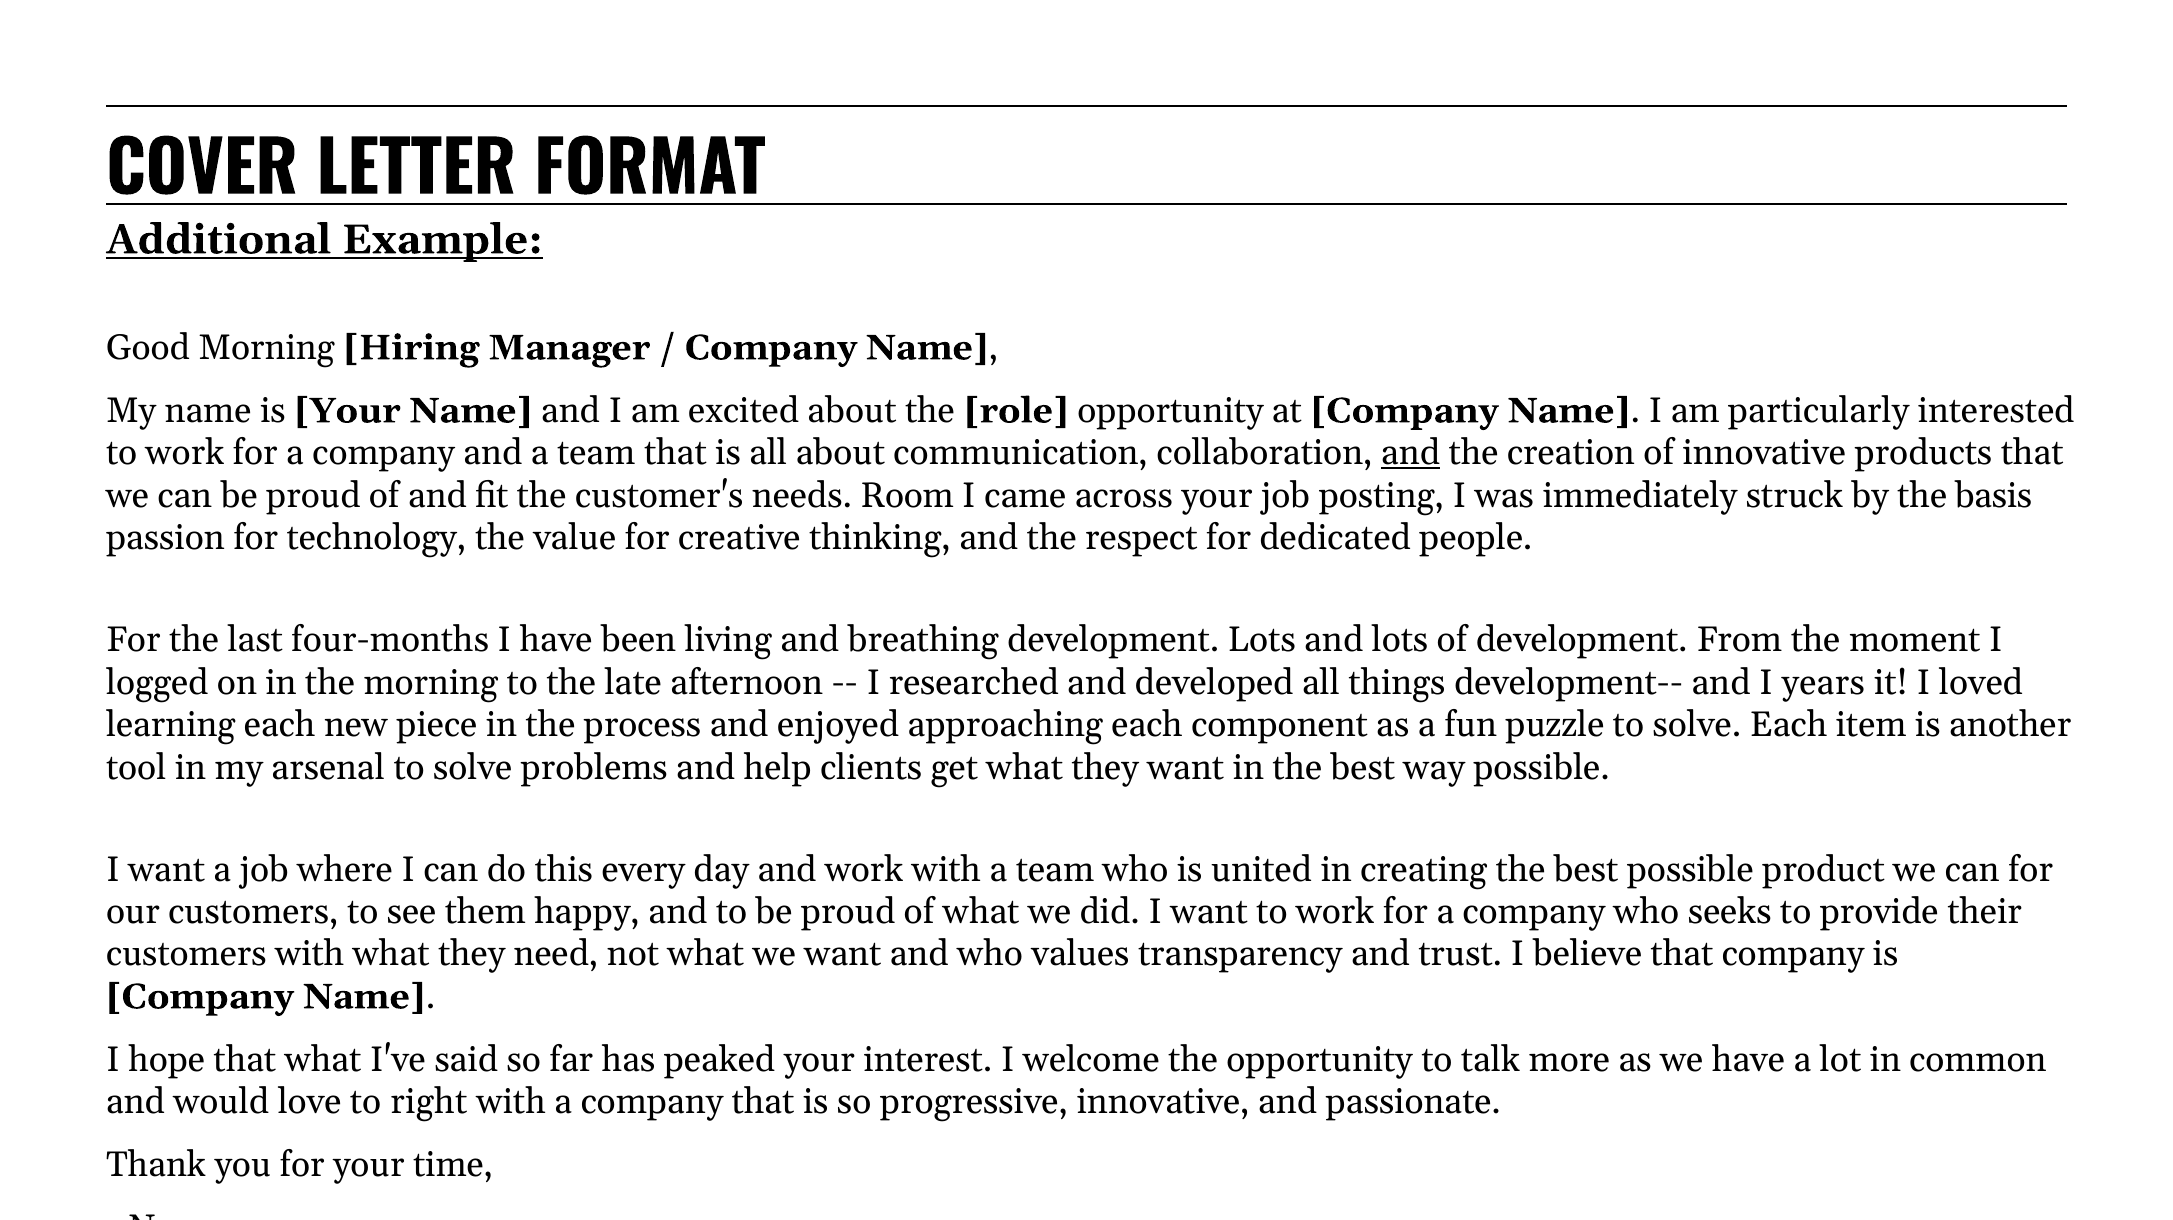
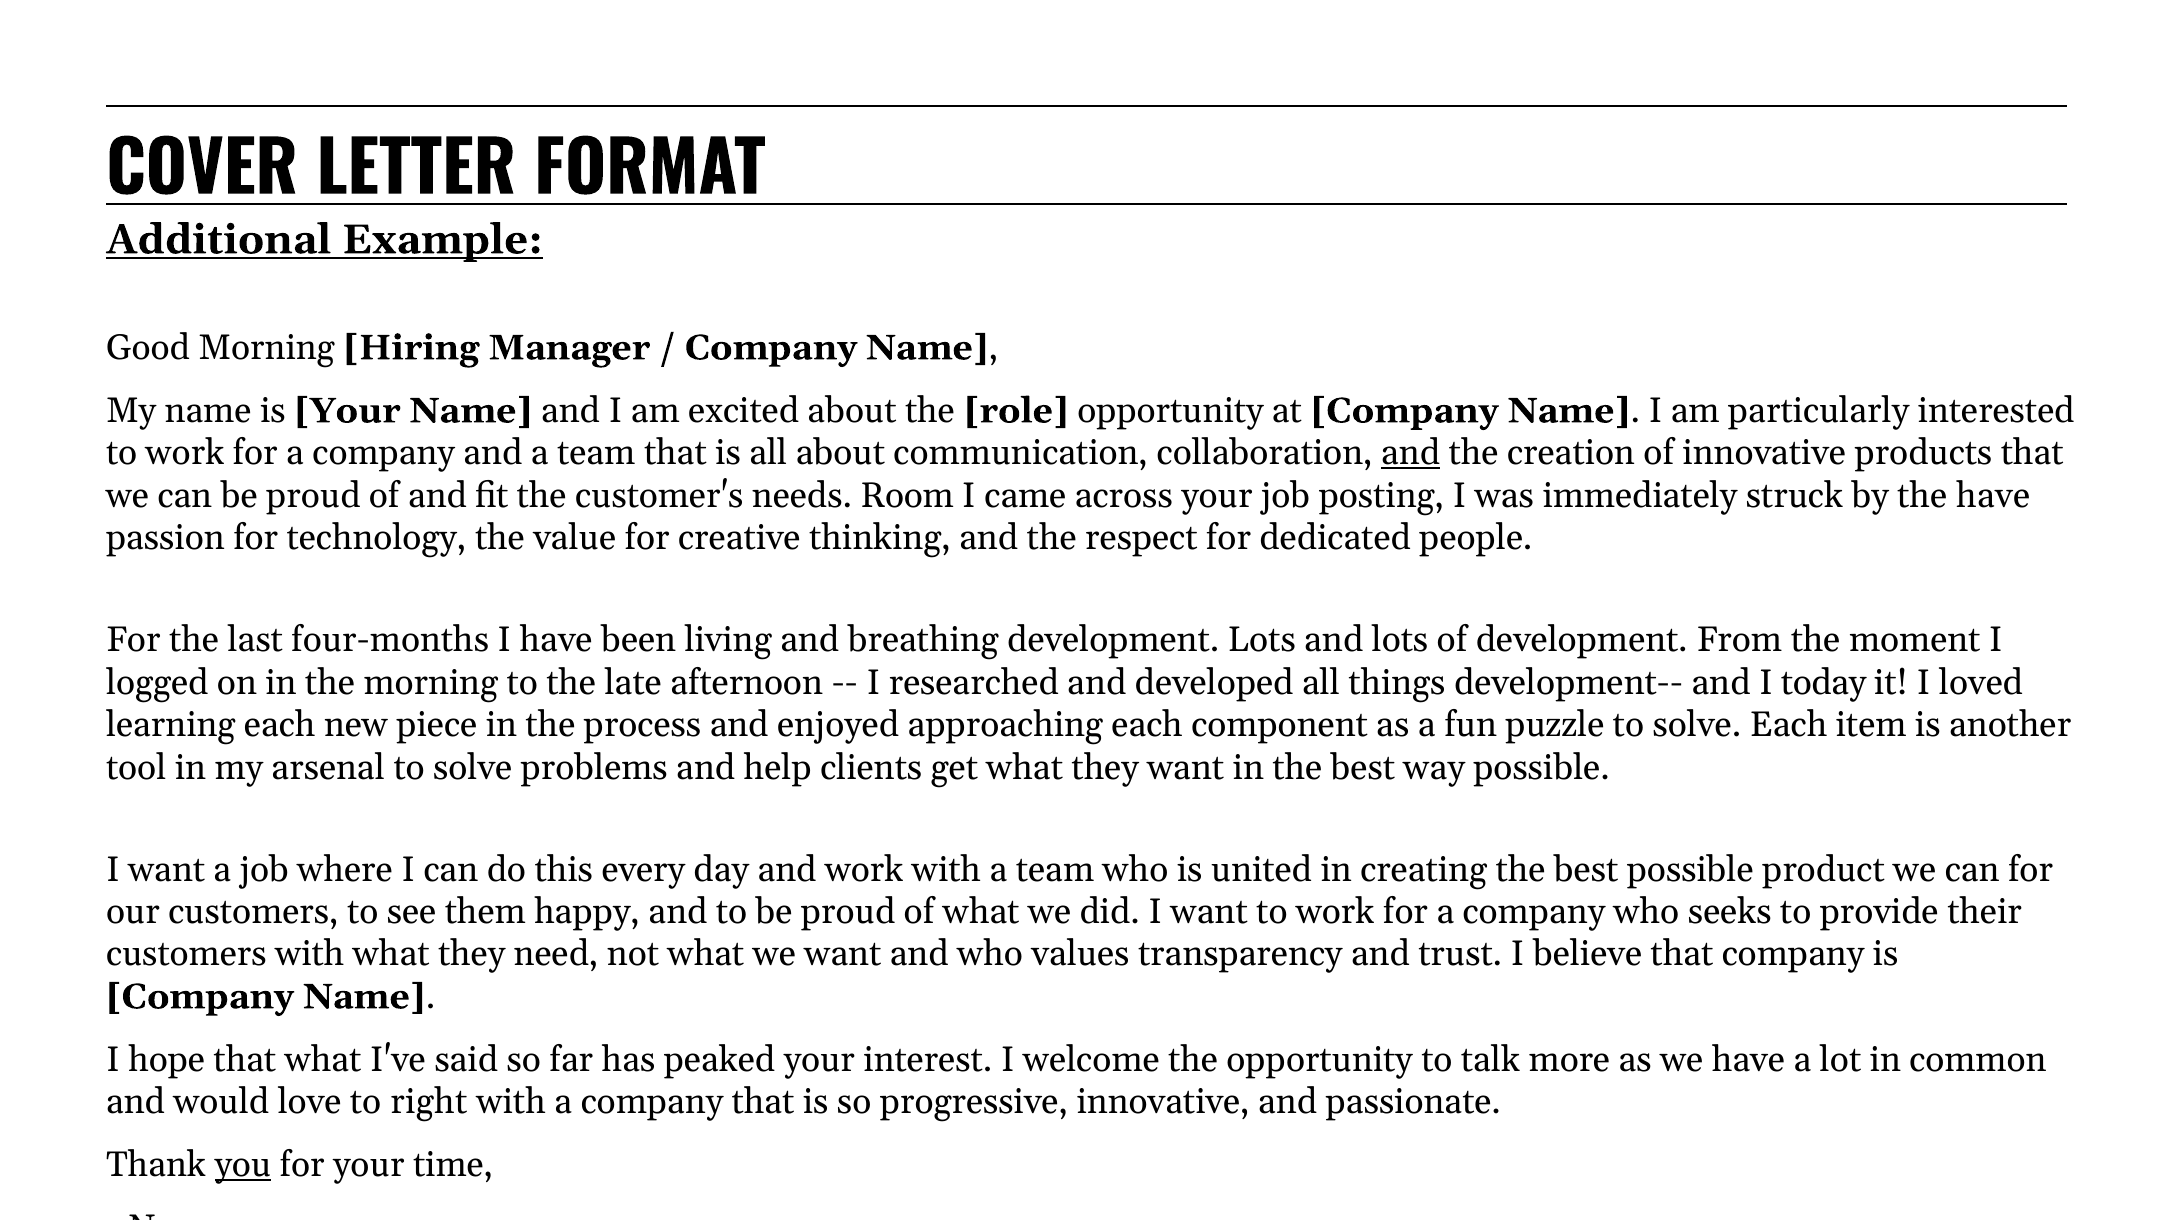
the basis: basis -> have
years: years -> today
you underline: none -> present
